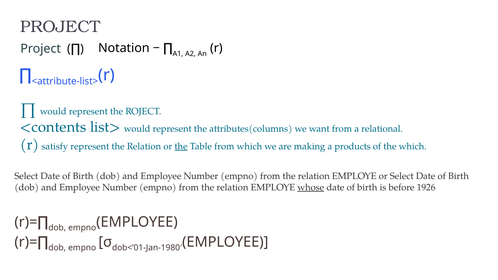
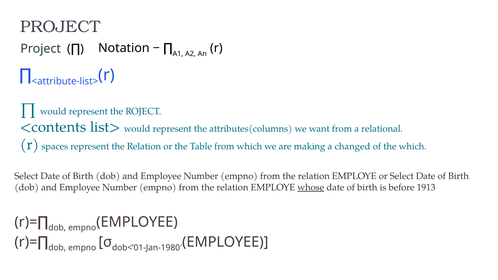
satisfy: satisfy -> spaces
the at (181, 146) underline: present -> none
products: products -> changed
1926: 1926 -> 1913
